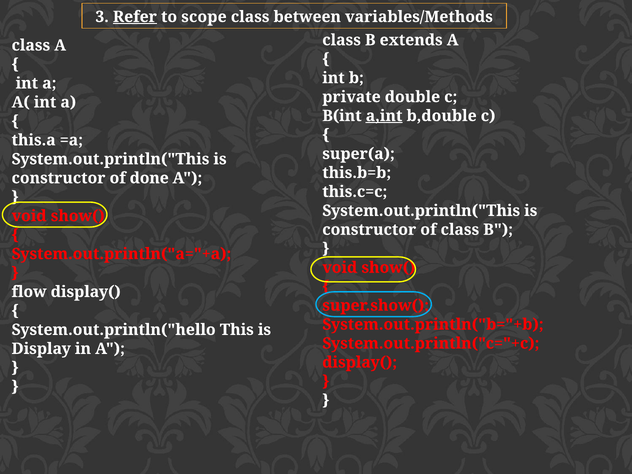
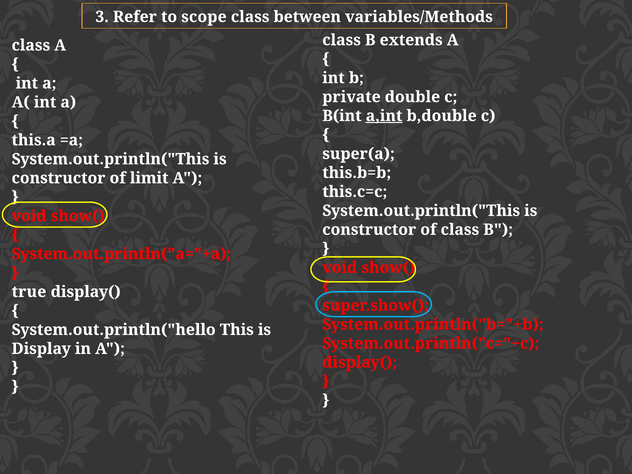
Refer underline: present -> none
done: done -> limit
flow: flow -> true
